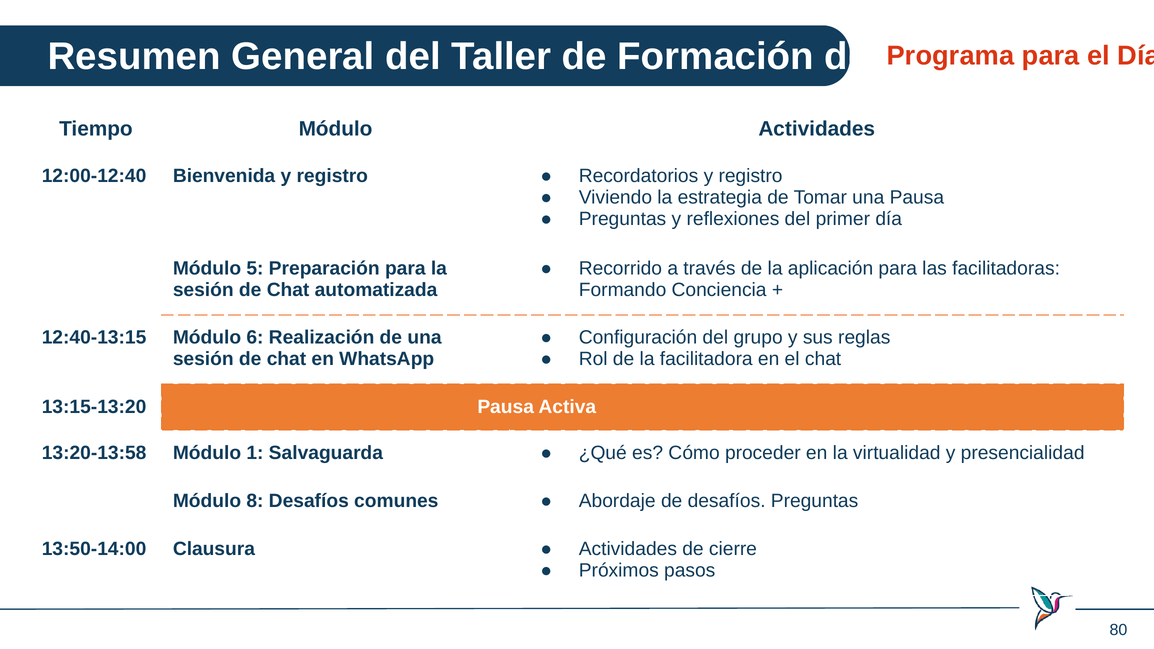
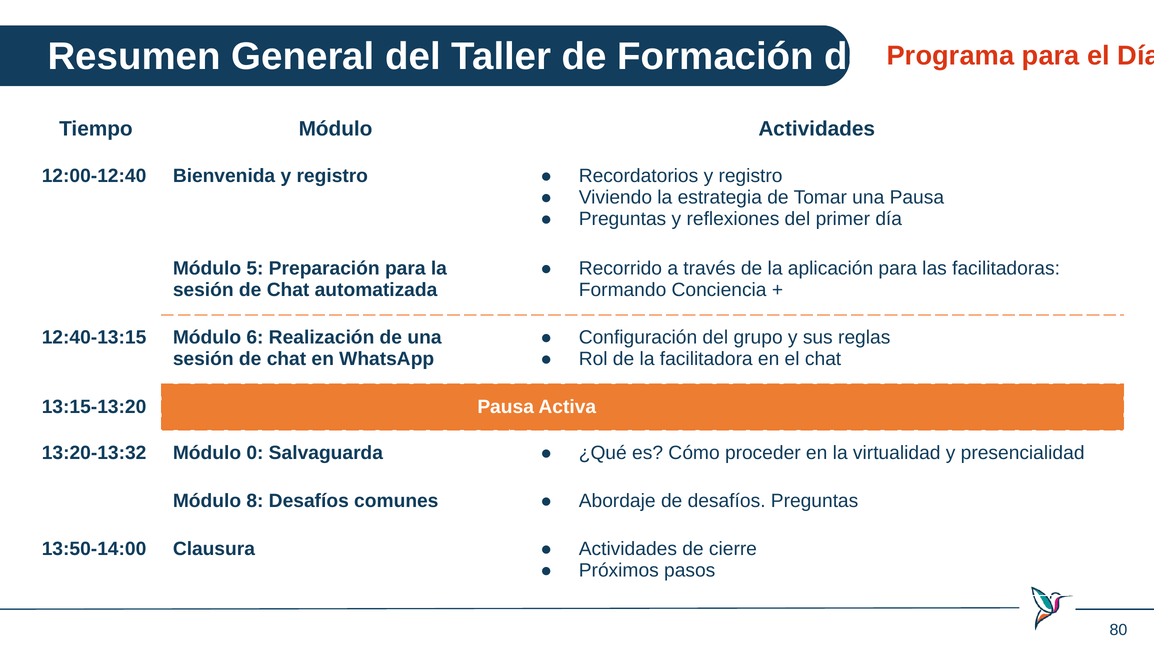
13:20-13:58: 13:20-13:58 -> 13:20-13:32
1: 1 -> 0
